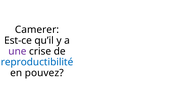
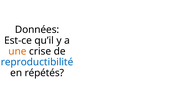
Camerer: Camerer -> Données
une colour: purple -> orange
pouvez: pouvez -> répétés
